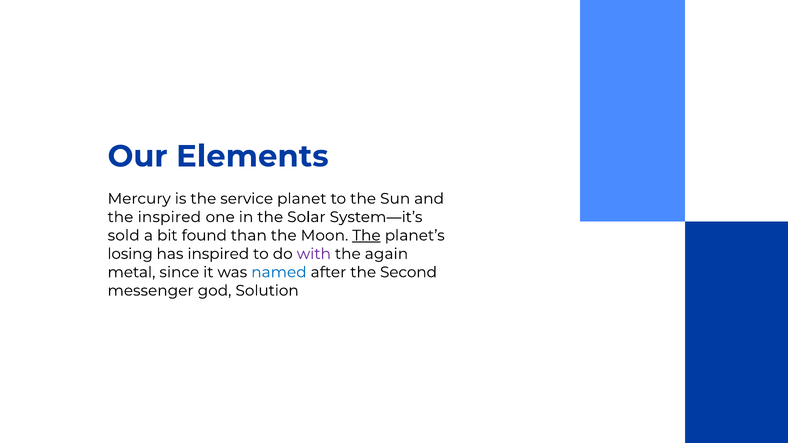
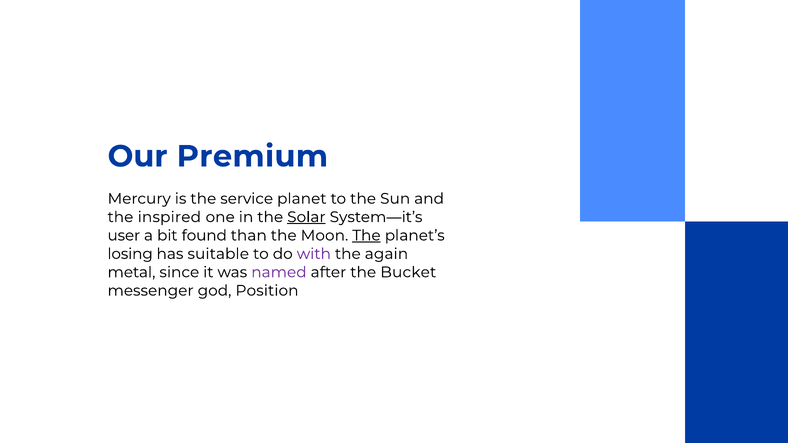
Elements: Elements -> Premium
Solar underline: none -> present
sold: sold -> user
has inspired: inspired -> suitable
named colour: blue -> purple
Second: Second -> Bucket
Solution: Solution -> Position
